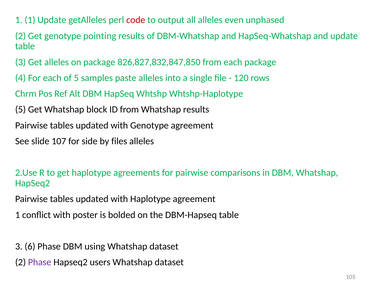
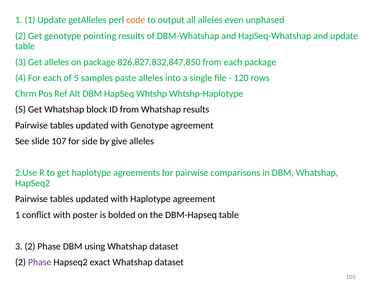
code colour: red -> orange
files: files -> give
3 6: 6 -> 2
users: users -> exact
